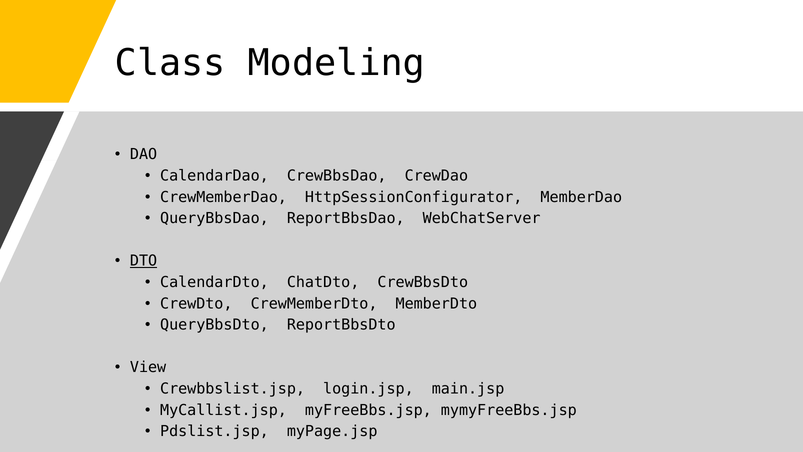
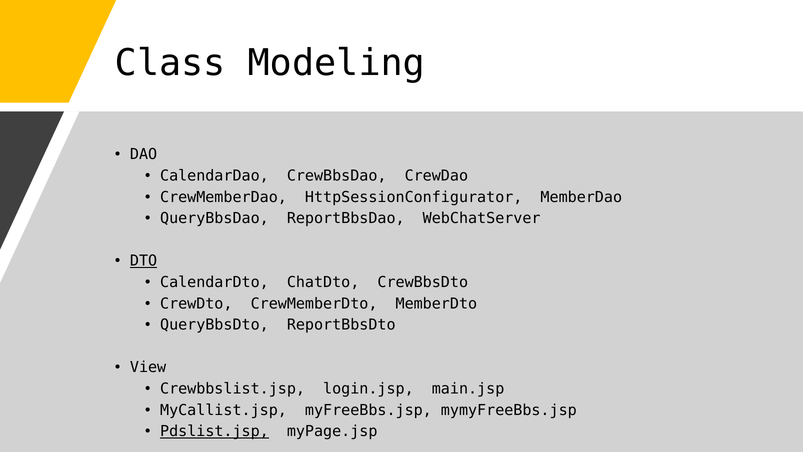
Pdslist.jsp underline: none -> present
